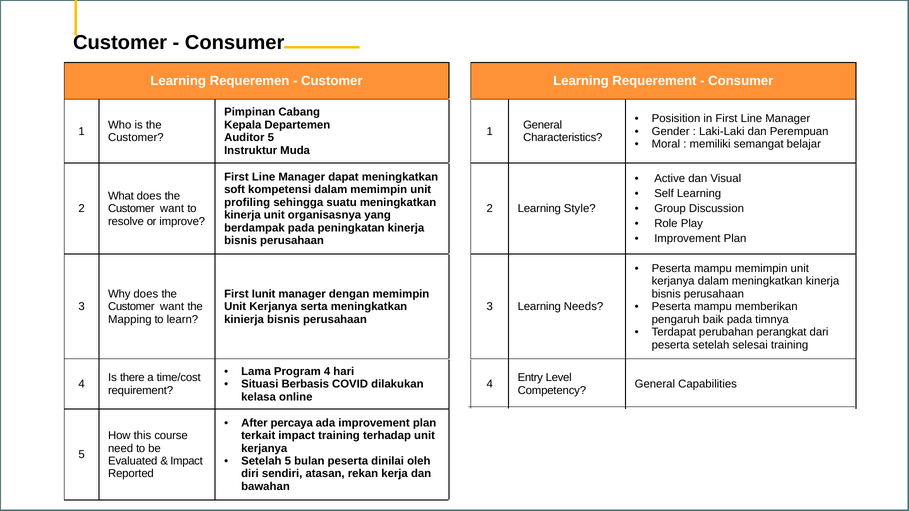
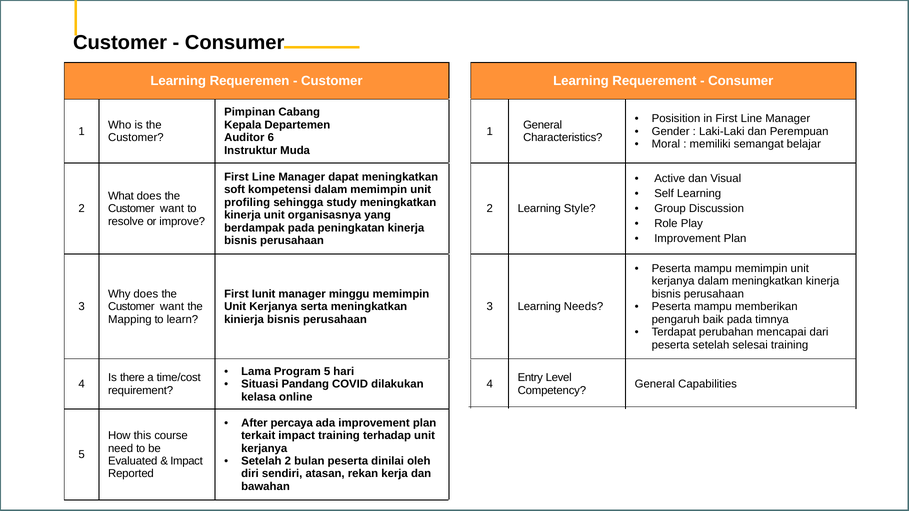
Auditor 5: 5 -> 6
suatu: suatu -> study
dengan: dengan -> minggu
perangkat: perangkat -> mencapai
Program 4: 4 -> 5
Berbasis: Berbasis -> Pandang
Setelah 5: 5 -> 2
